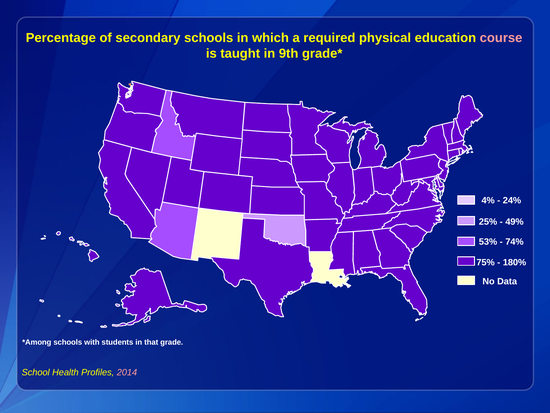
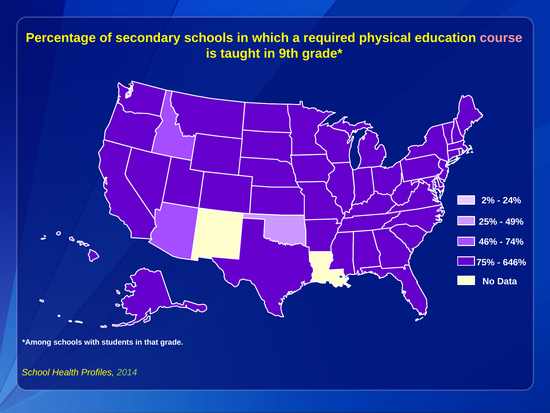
4%: 4% -> 2%
53%: 53% -> 46%
180%: 180% -> 646%
2014 colour: pink -> light green
